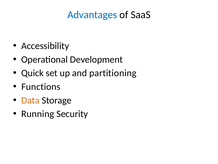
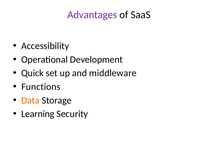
Advantages colour: blue -> purple
partitioning: partitioning -> middleware
Running: Running -> Learning
